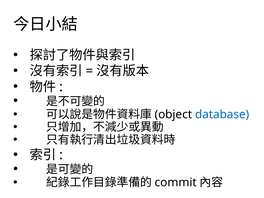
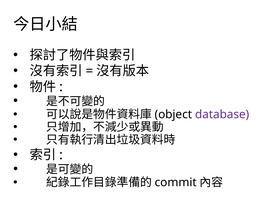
database colour: blue -> purple
